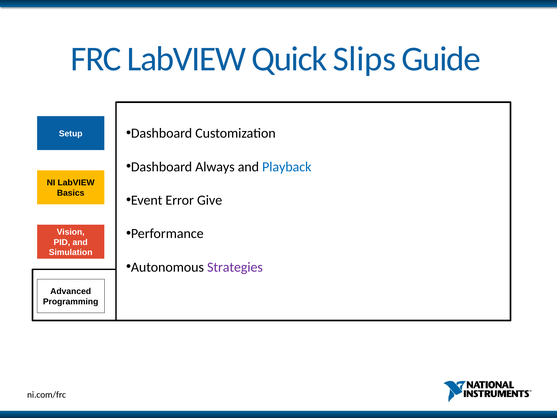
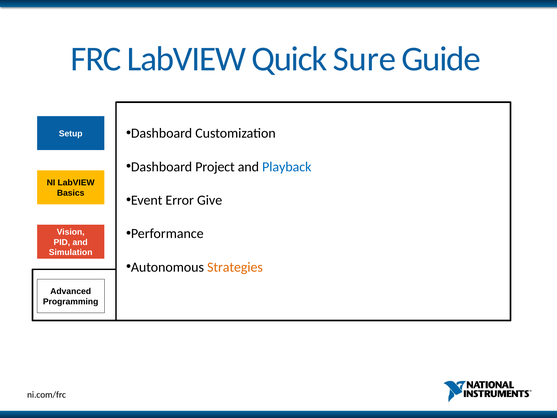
Slips: Slips -> Sure
Always: Always -> Project
Strategies colour: purple -> orange
